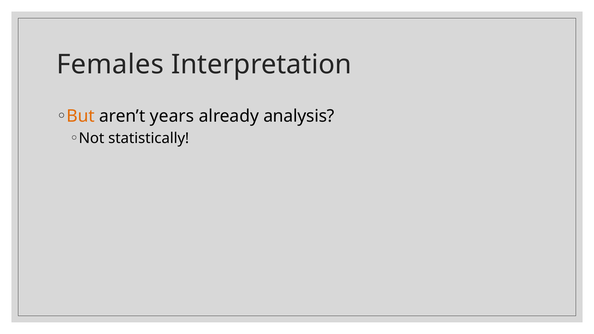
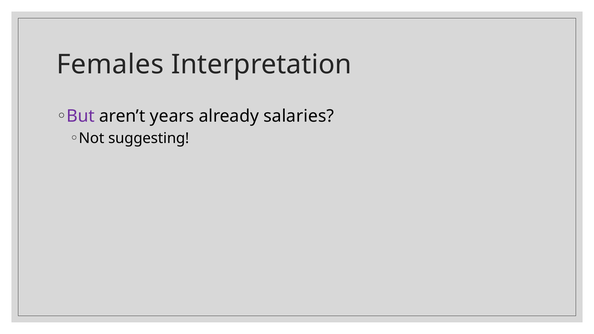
But colour: orange -> purple
analysis: analysis -> salaries
statistically: statistically -> suggesting
